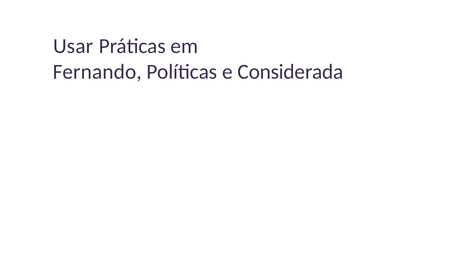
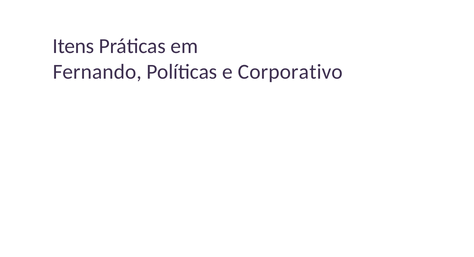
Usar: Usar -> Itens
Considerada: Considerada -> Corporativo
